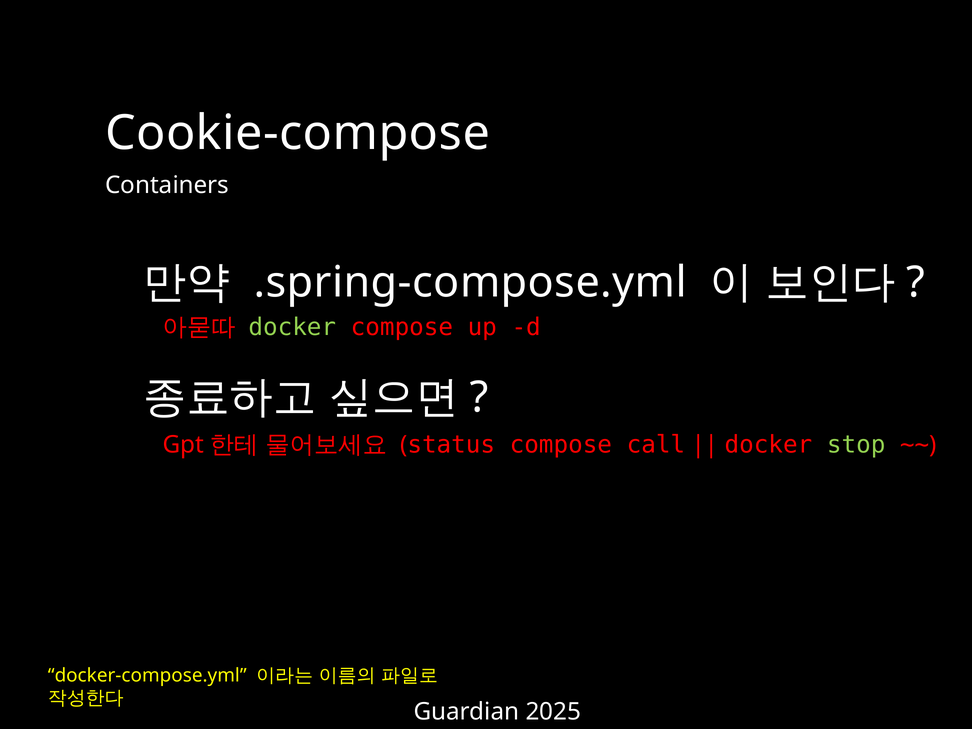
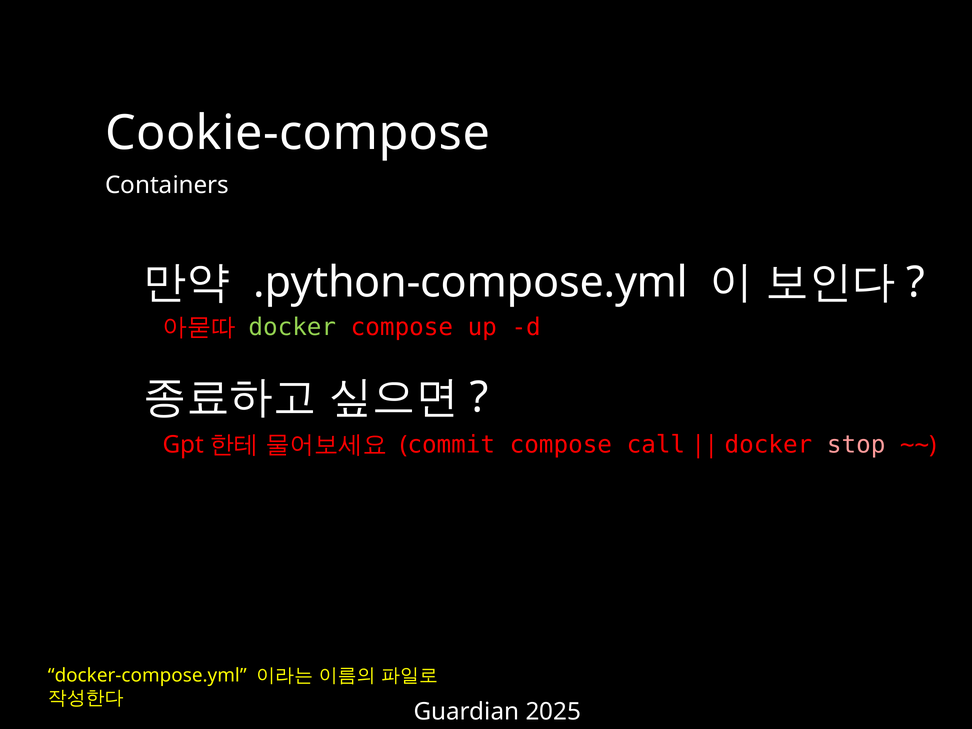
.spring-compose.yml: .spring-compose.yml -> .python-compose.yml
status: status -> commit
stop colour: light green -> pink
